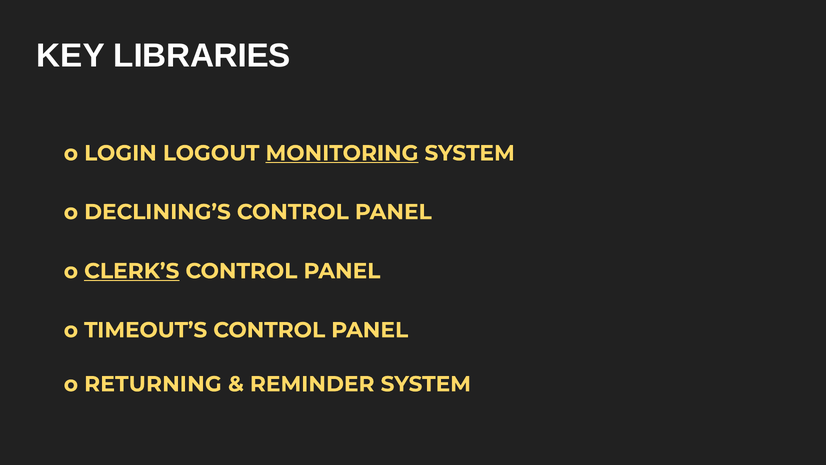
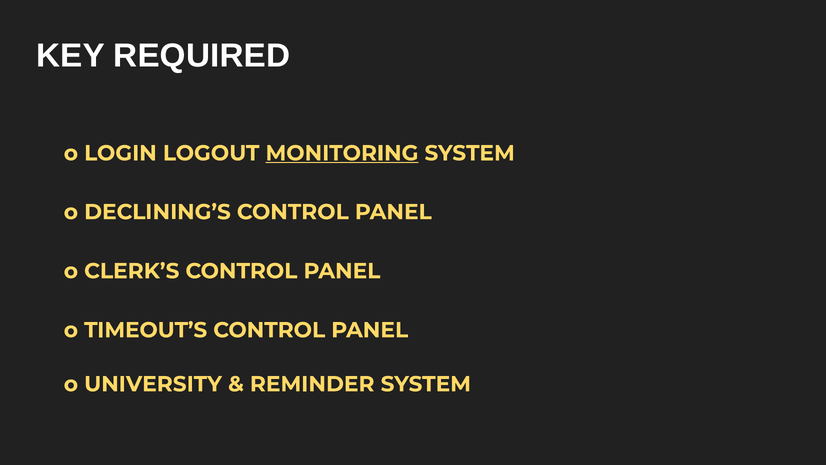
LIBRARIES: LIBRARIES -> REQUIRED
CLERK’S underline: present -> none
RETURNING: RETURNING -> UNIVERSITY
